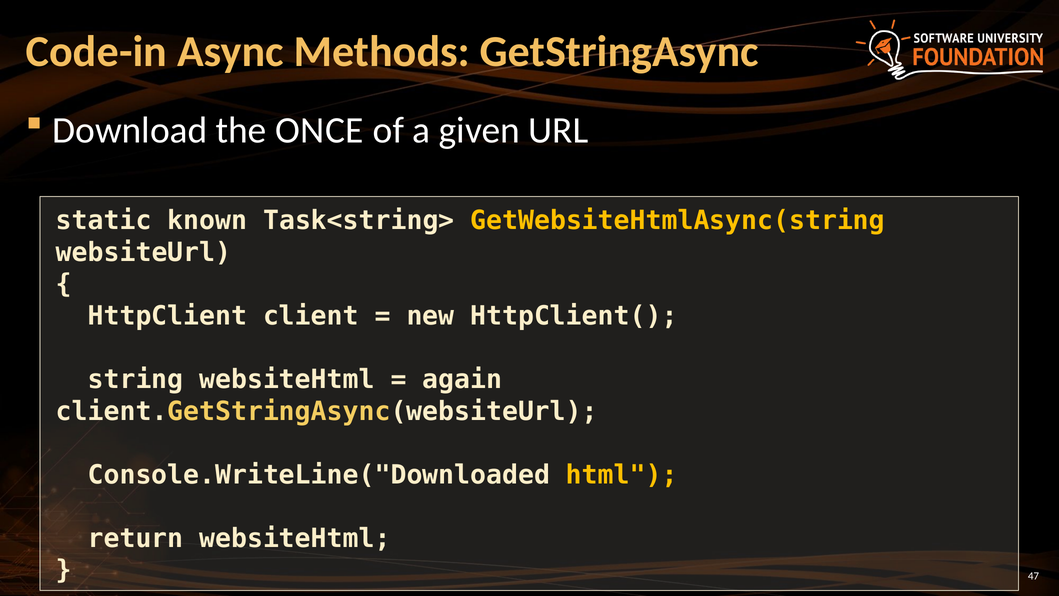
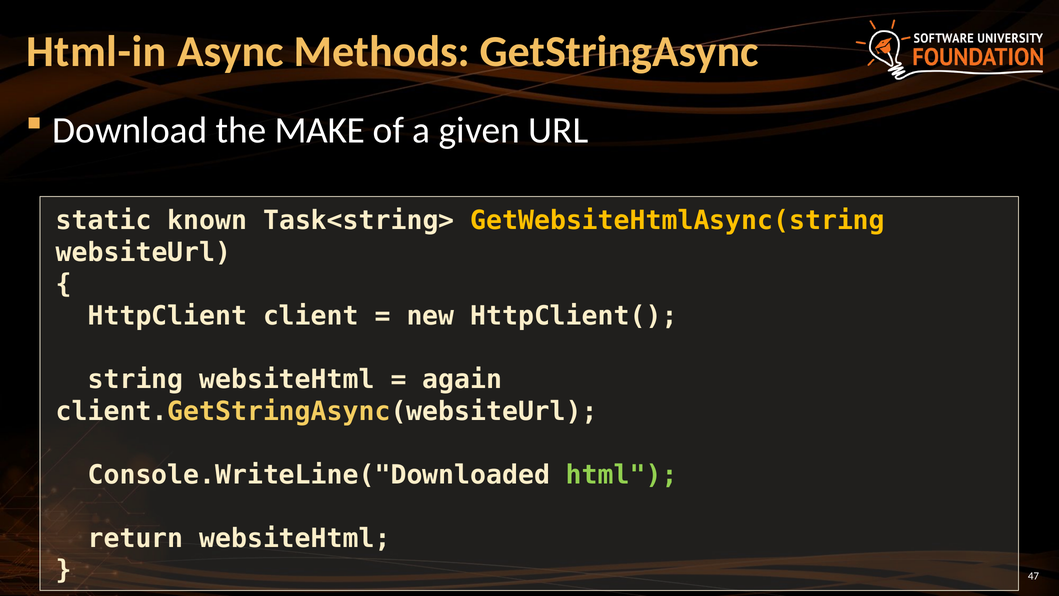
Code-in: Code-in -> Html-in
ONCE: ONCE -> MAKE
html colour: yellow -> light green
